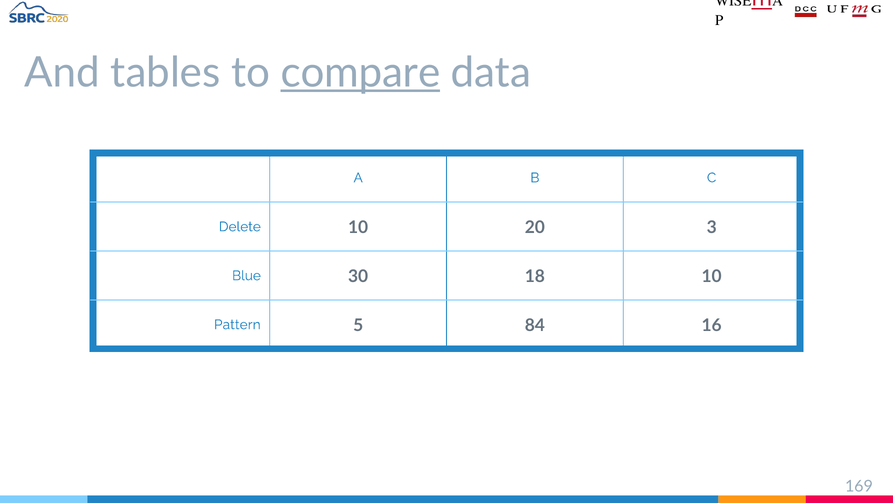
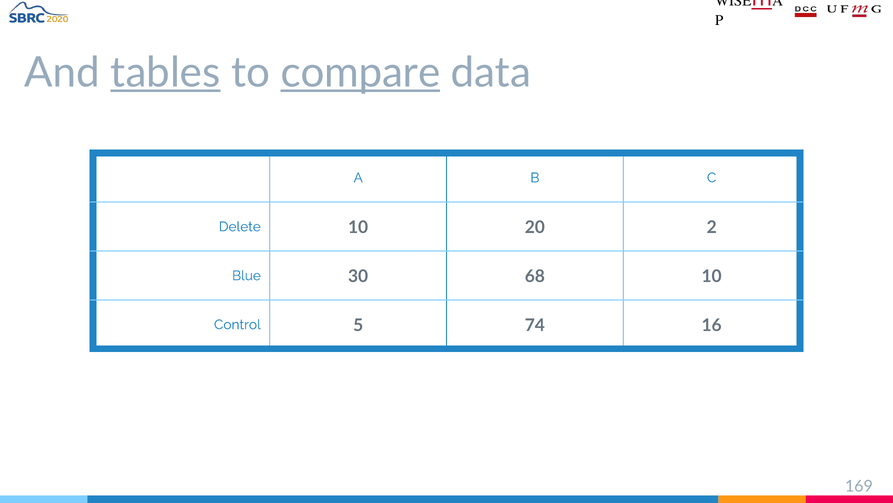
tables underline: none -> present
3: 3 -> 2
18: 18 -> 68
Pattern: Pattern -> Control
84: 84 -> 74
